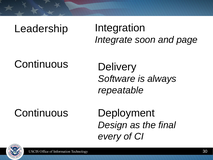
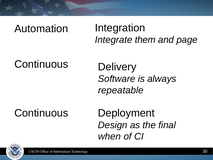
Leadership: Leadership -> Automation
soon: soon -> them
every: every -> when
